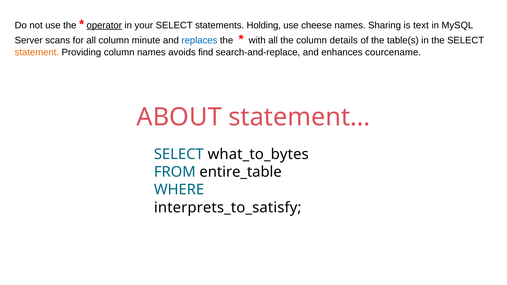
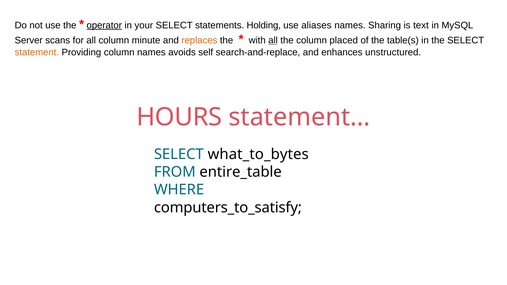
cheese: cheese -> aliases
replaces colour: blue -> orange
all at (273, 40) underline: none -> present
details: details -> placed
find: find -> self
courcename: courcename -> unstructured
ABOUT: ABOUT -> HOURS
interprets_to_satisfy: interprets_to_satisfy -> computers_to_satisfy
